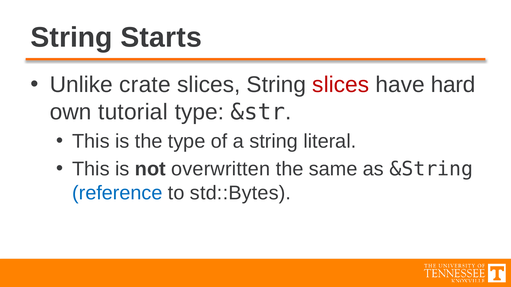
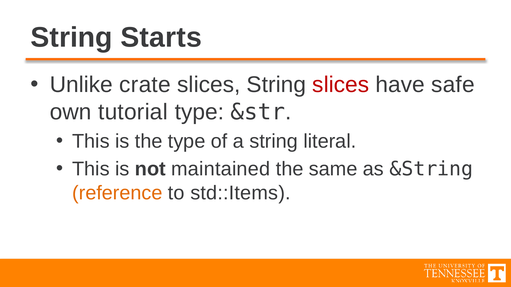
hard: hard -> safe
overwritten: overwritten -> maintained
reference colour: blue -> orange
std::Bytes: std::Bytes -> std::Items
